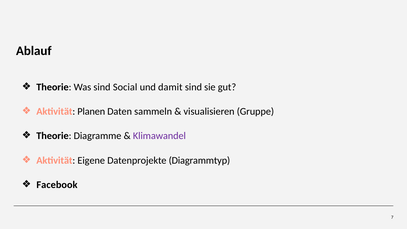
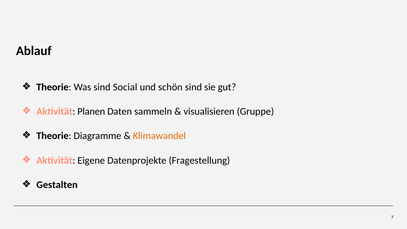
damit: damit -> schön
Klimawandel colour: purple -> orange
Diagrammtyp: Diagrammtyp -> Fragestellung
Facebook: Facebook -> Gestalten
